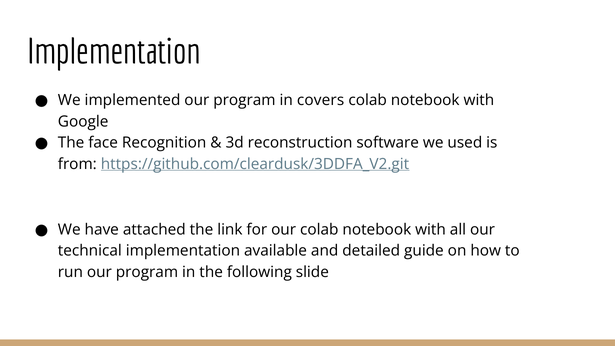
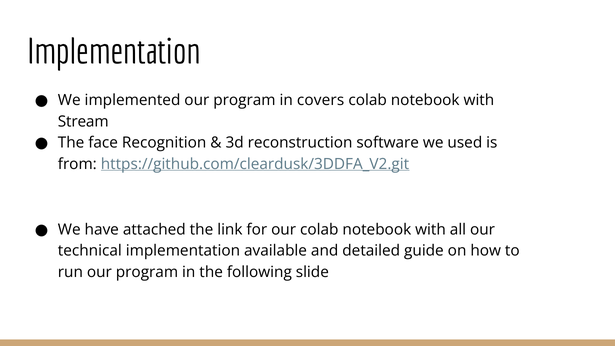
Google: Google -> Stream
